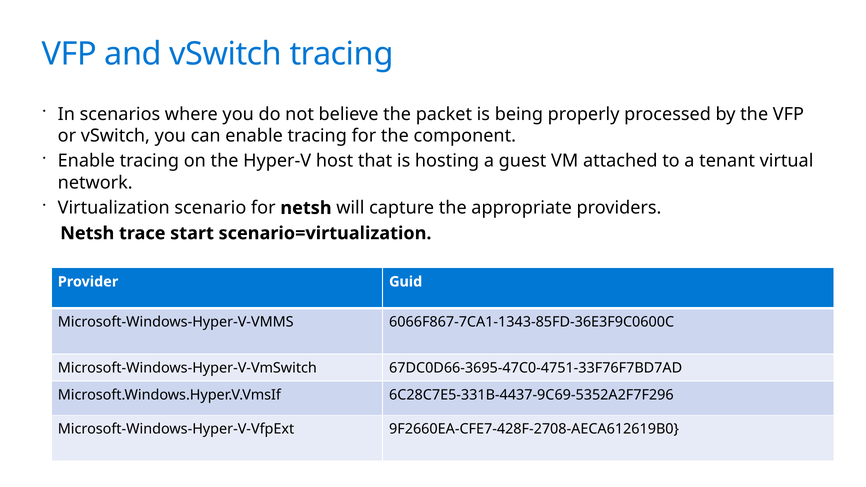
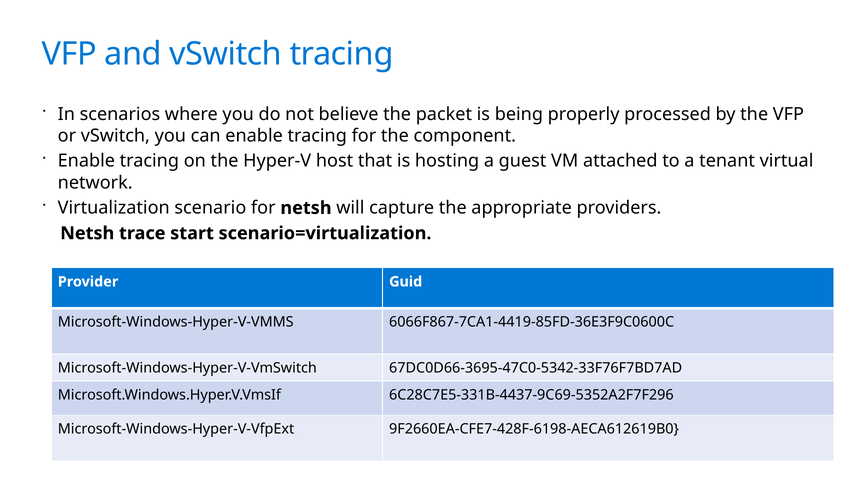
6066F867-7CA1-1343-85FD-36E3F9C0600C: 6066F867-7CA1-1343-85FD-36E3F9C0600C -> 6066F867-7CA1-4419-85FD-36E3F9C0600C
67DC0D66-3695-47C0-4751-33F76F7BD7AD: 67DC0D66-3695-47C0-4751-33F76F7BD7AD -> 67DC0D66-3695-47C0-5342-33F76F7BD7AD
9F2660EA-CFE7-428F-2708-AECA612619B0: 9F2660EA-CFE7-428F-2708-AECA612619B0 -> 9F2660EA-CFE7-428F-6198-AECA612619B0
